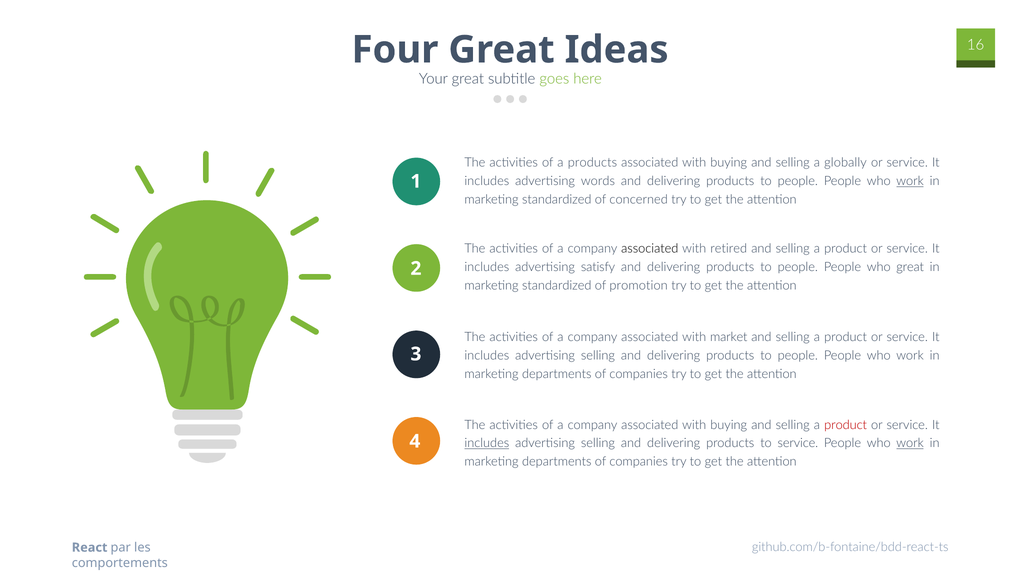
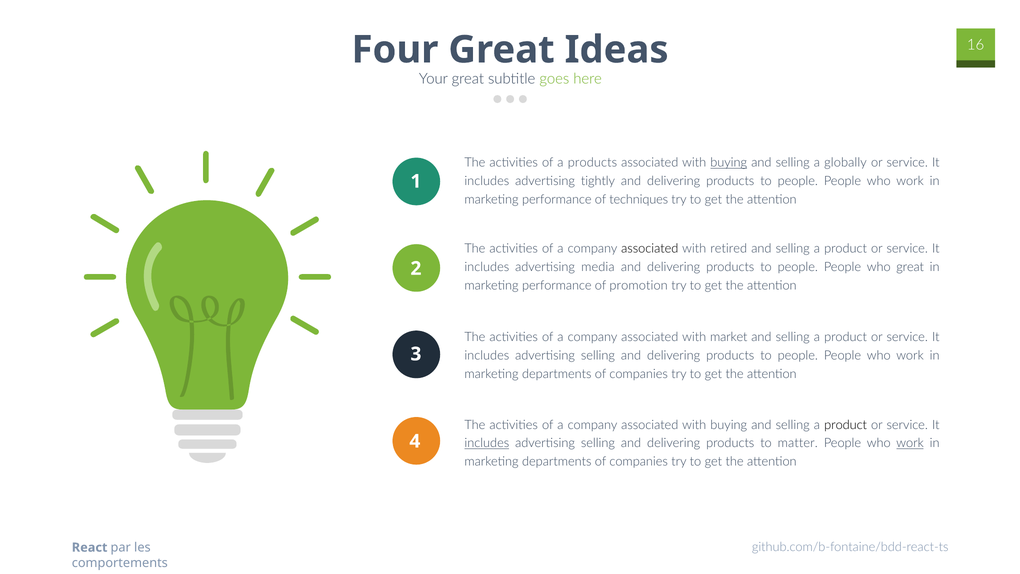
buying at (729, 163) underline: none -> present
words: words -> tightly
work at (910, 181) underline: present -> none
standardized at (557, 200): standardized -> performance
concerned: concerned -> techniques
satisfy: satisfy -> media
standardized at (557, 286): standardized -> performance
product at (846, 425) colour: red -> black
to service: service -> matter
